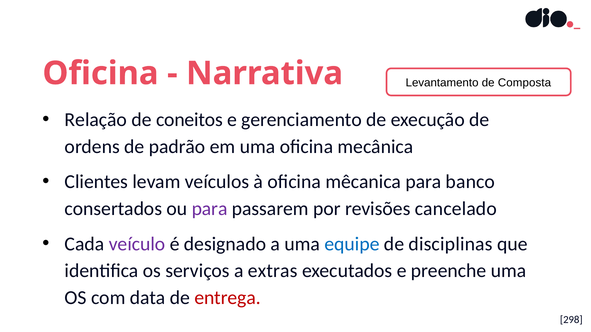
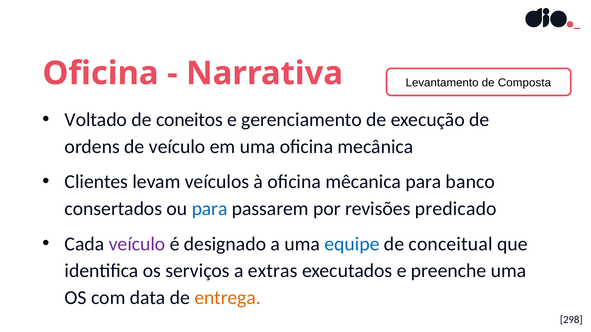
Relação: Relação -> Voltado
de padrão: padrão -> veículo
para at (210, 209) colour: purple -> blue
cancelado: cancelado -> predicado
disciplinas: disciplinas -> conceitual
entrega colour: red -> orange
